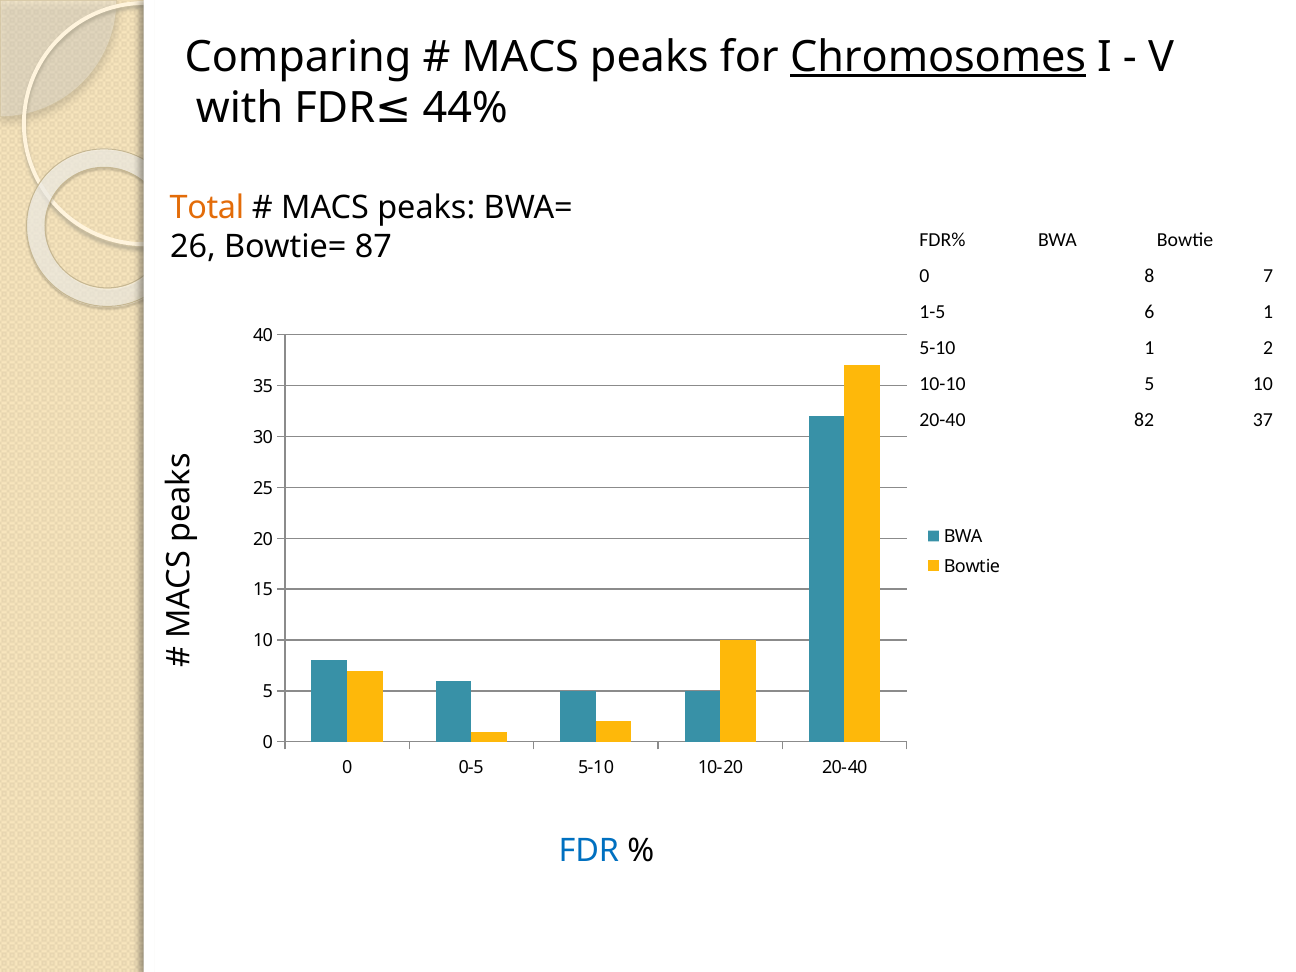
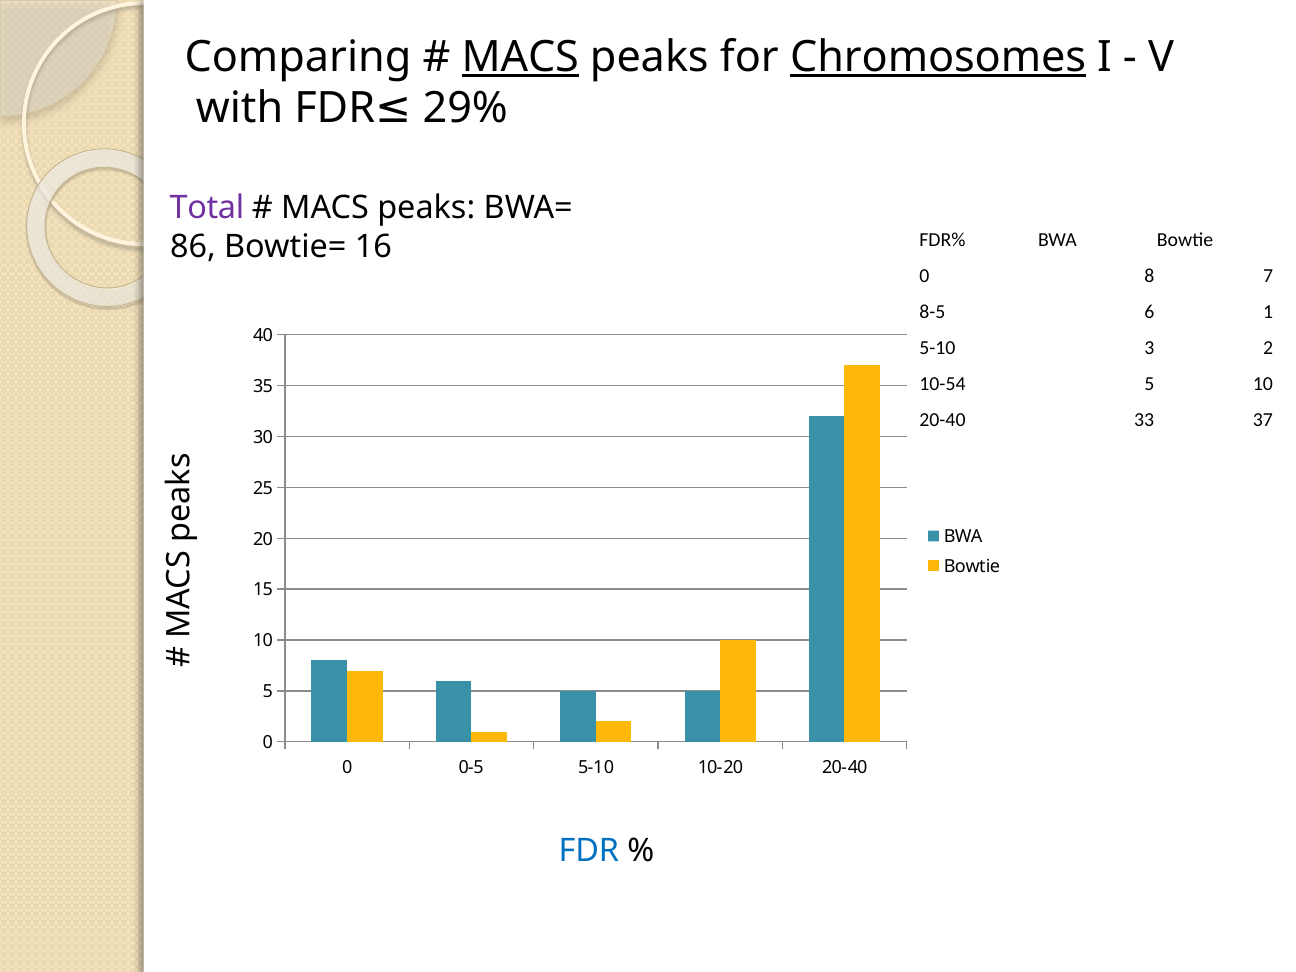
MACS at (520, 57) underline: none -> present
44%: 44% -> 29%
Total colour: orange -> purple
26: 26 -> 86
87: 87 -> 16
1-5: 1-5 -> 8-5
5-10 1: 1 -> 3
10-10: 10-10 -> 10-54
82: 82 -> 33
